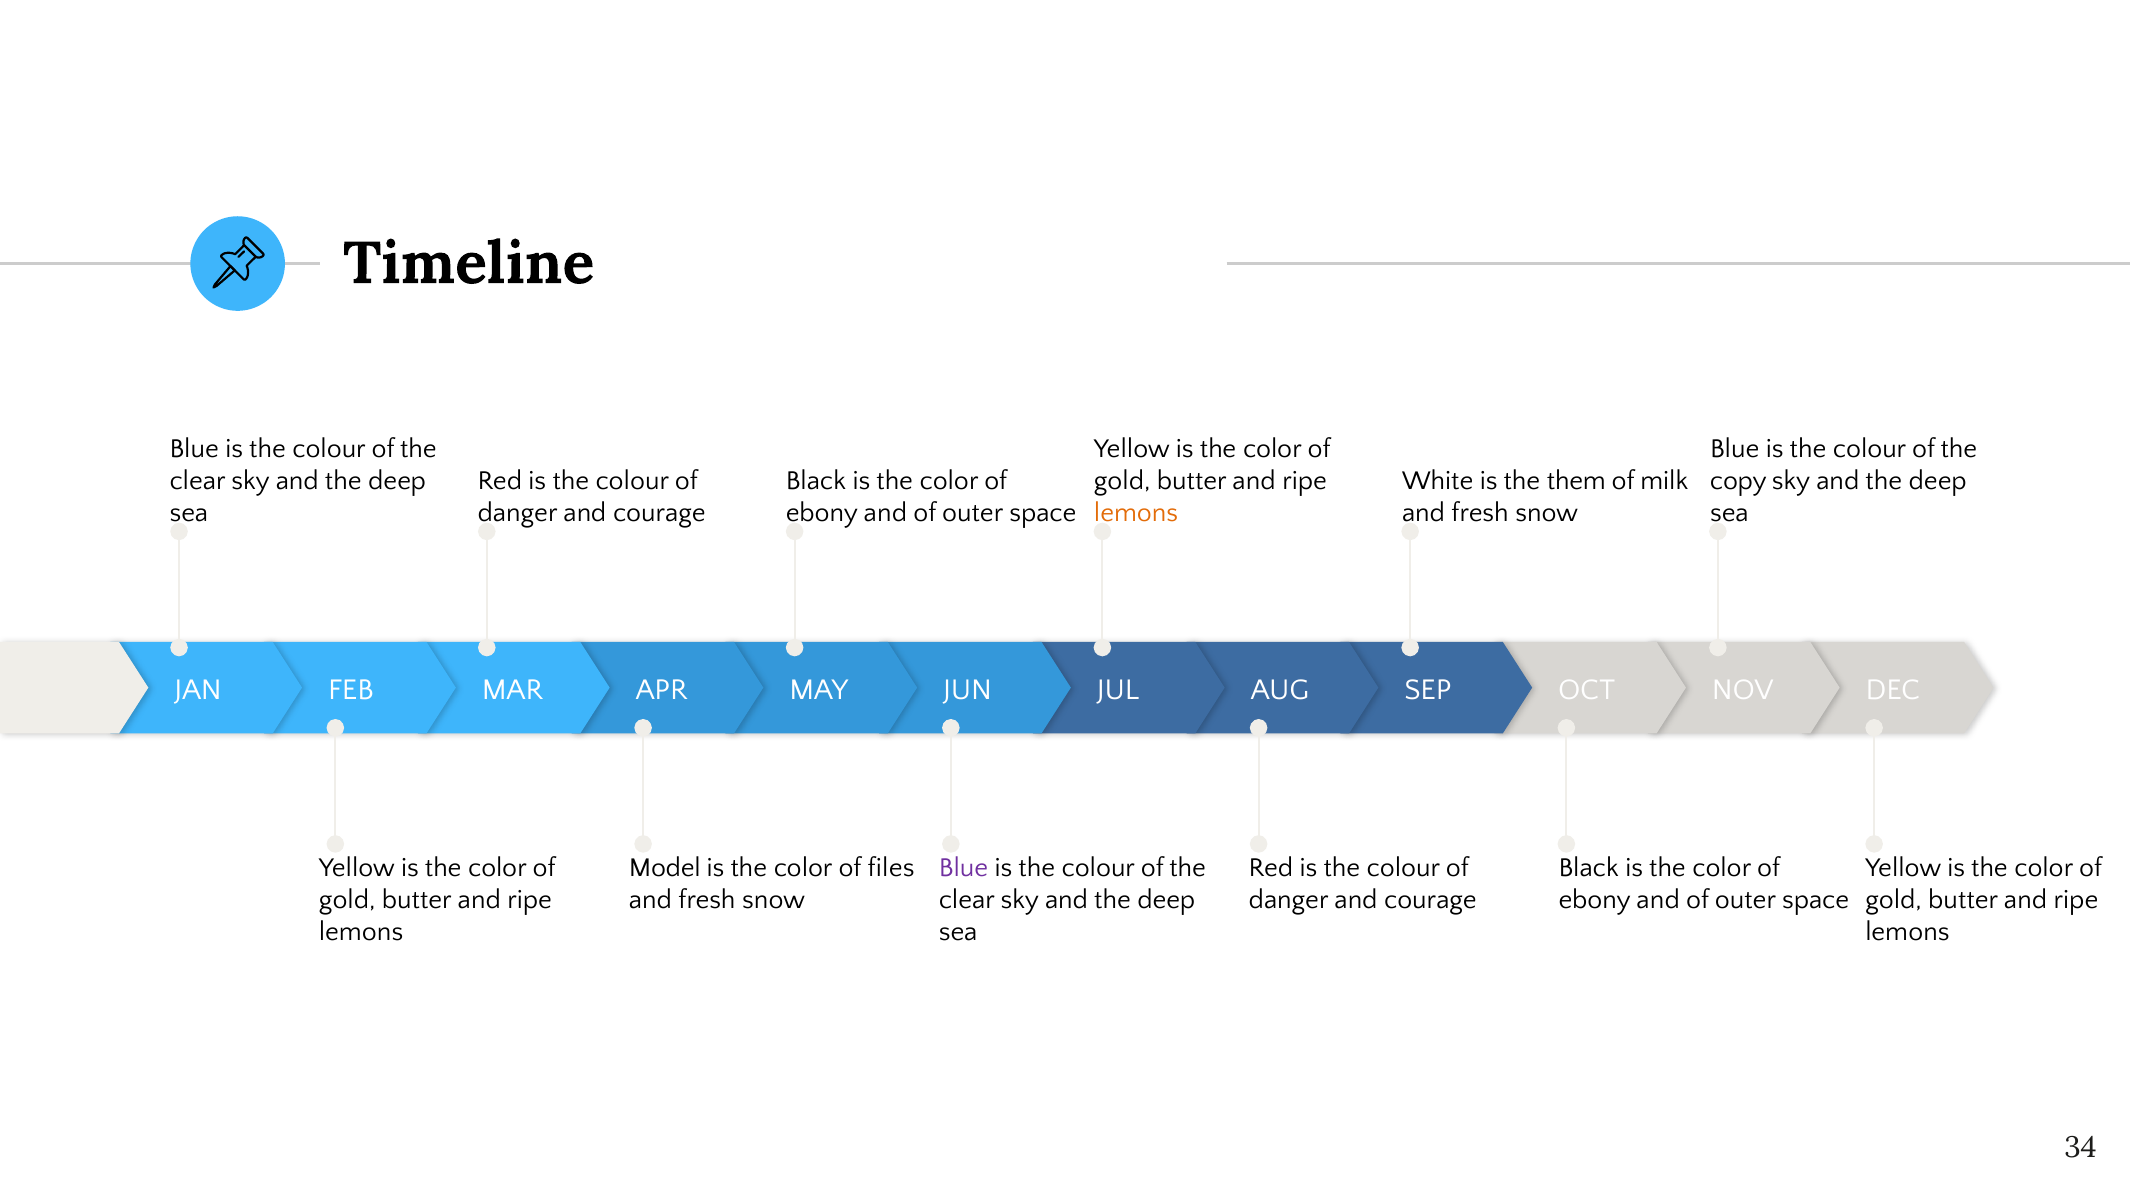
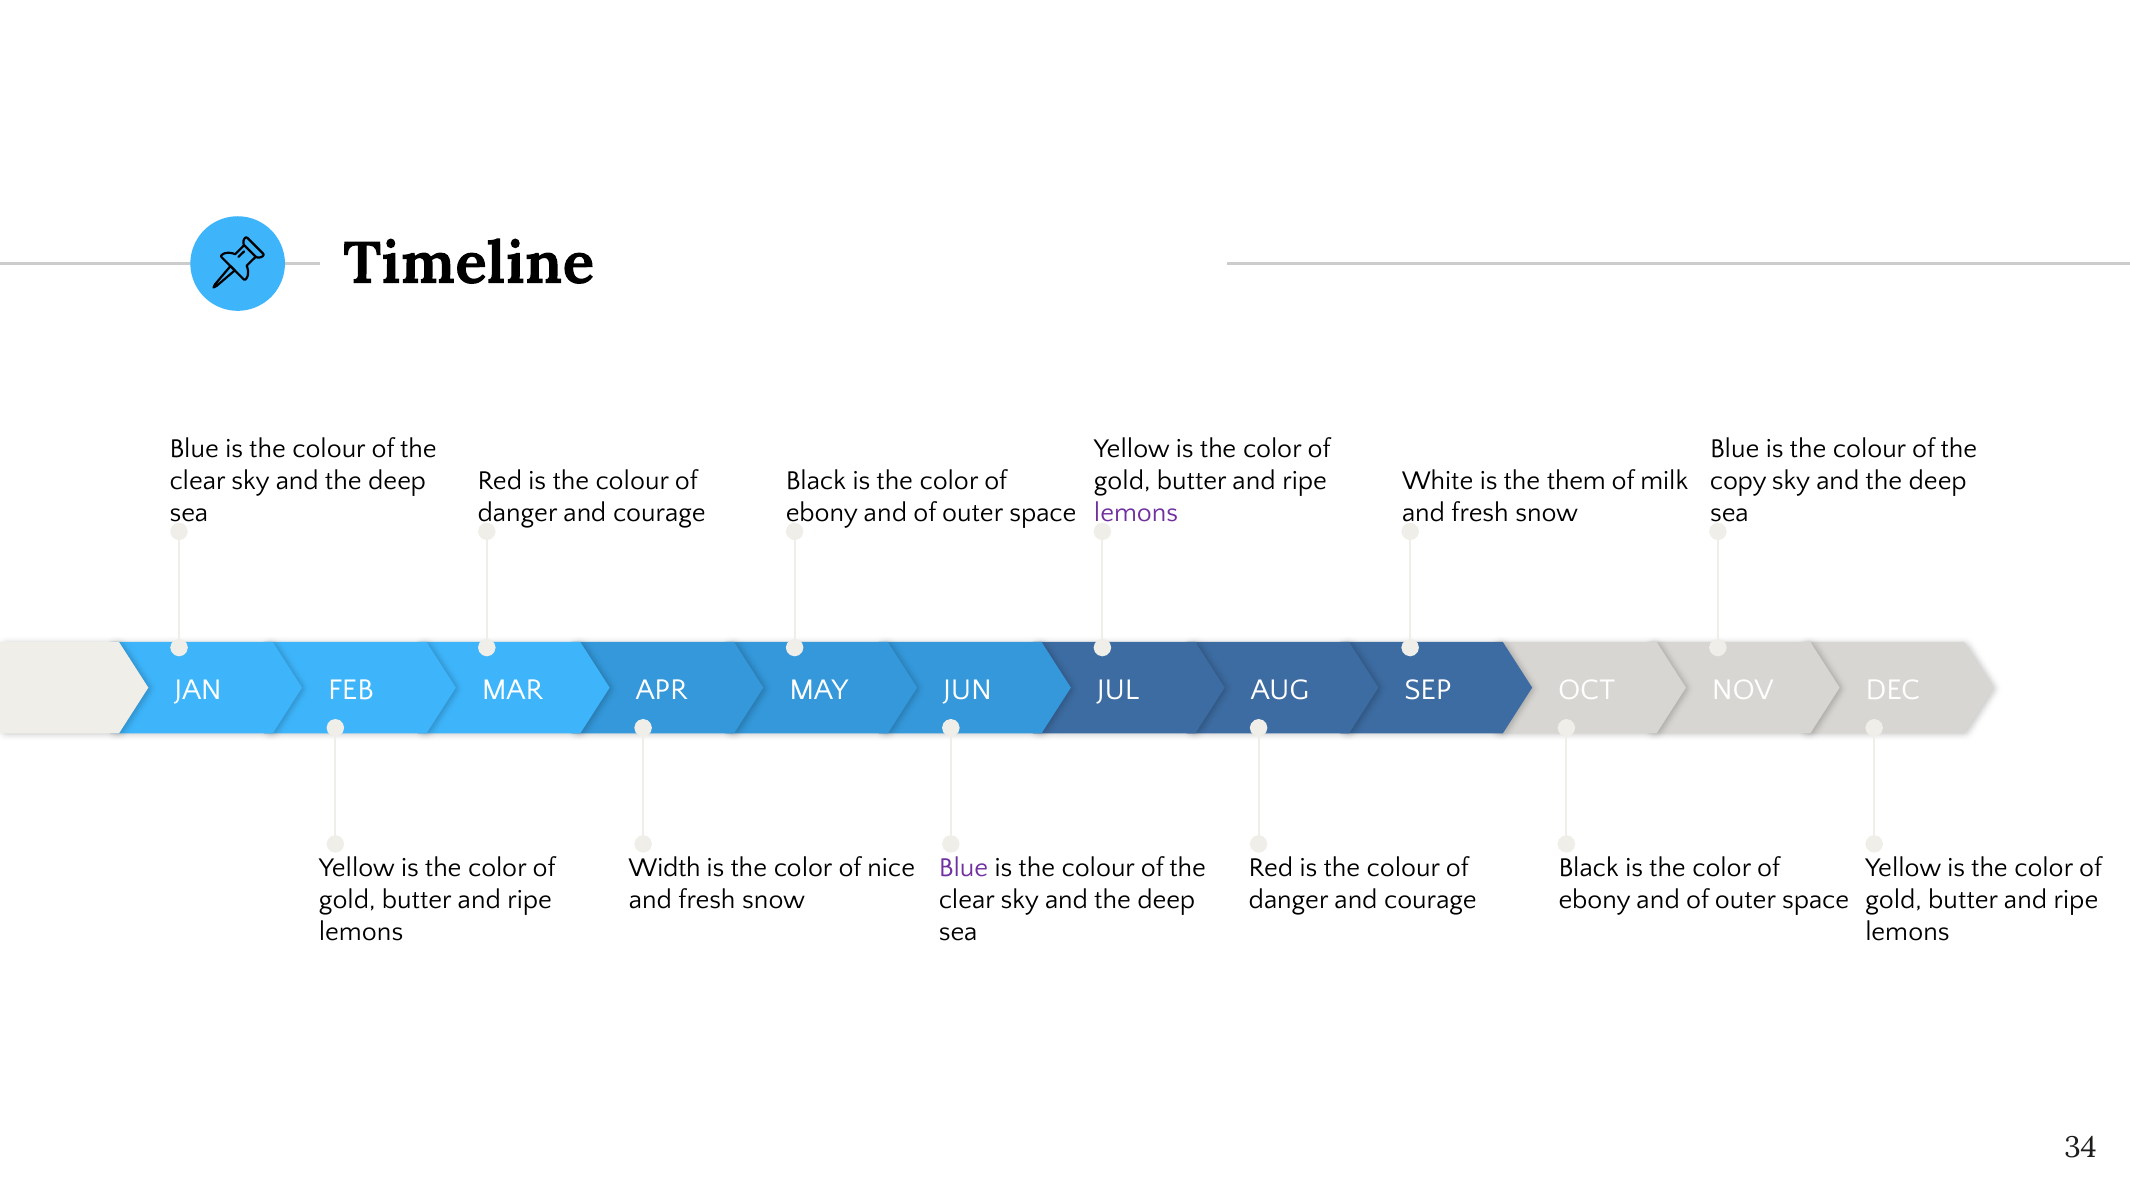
lemons at (1136, 512) colour: orange -> purple
Model: Model -> Width
files: files -> nice
